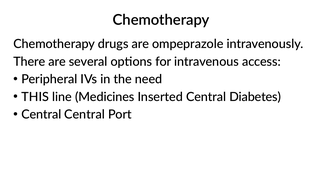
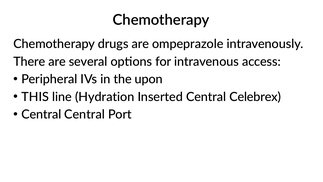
need: need -> upon
Medicines: Medicines -> Hydration
Diabetes: Diabetes -> Celebrex
